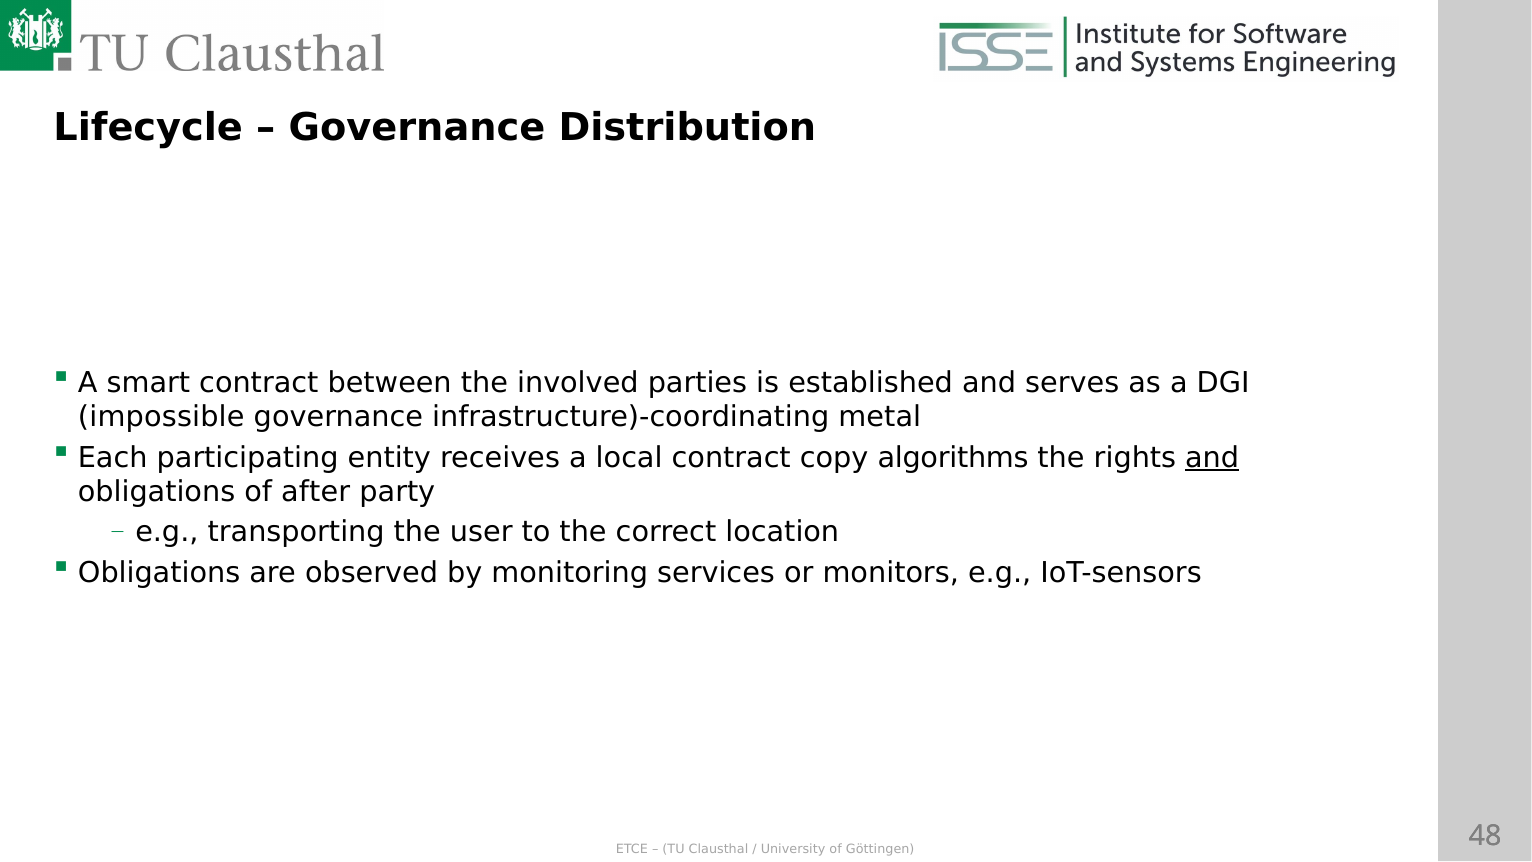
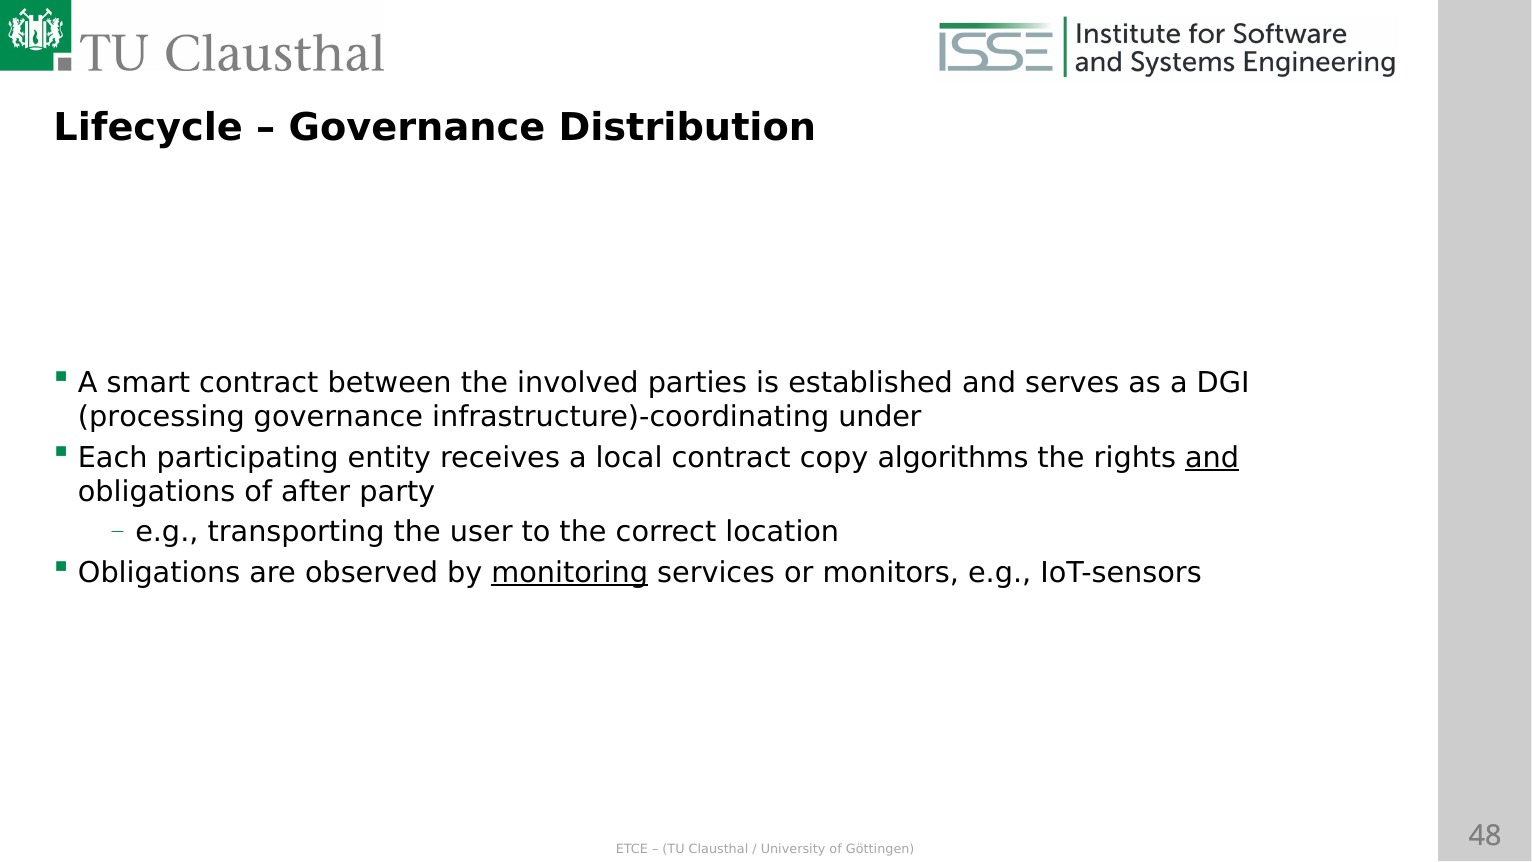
impossible: impossible -> processing
metal: metal -> under
monitoring underline: none -> present
